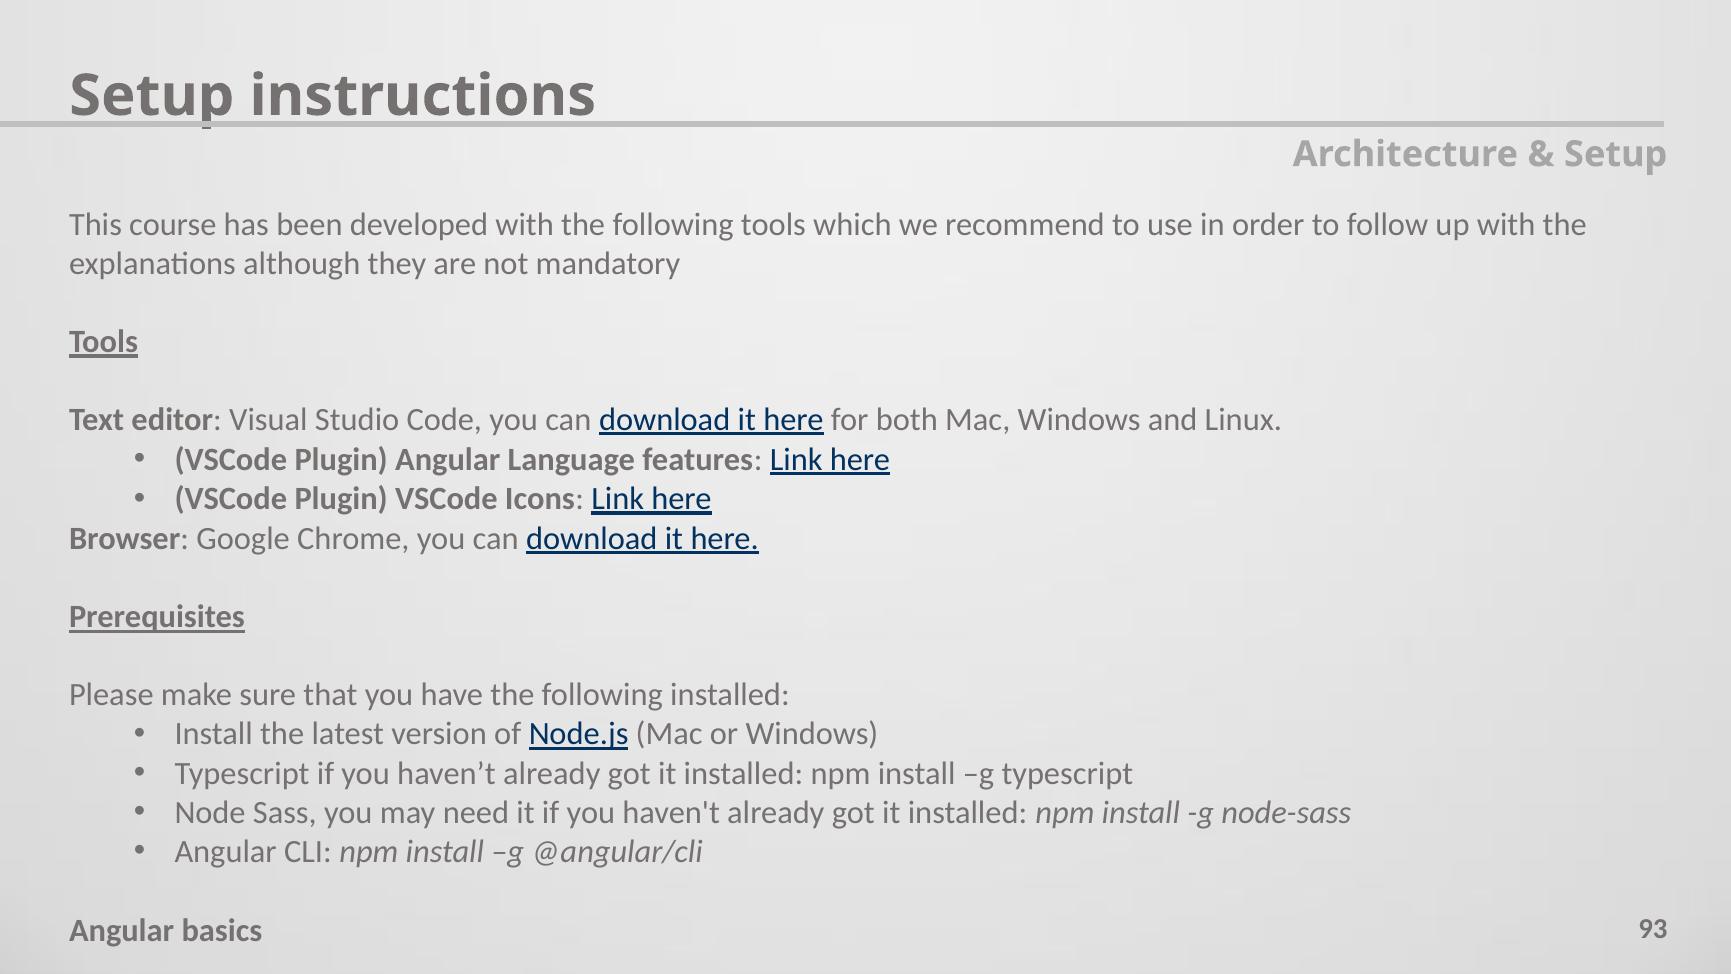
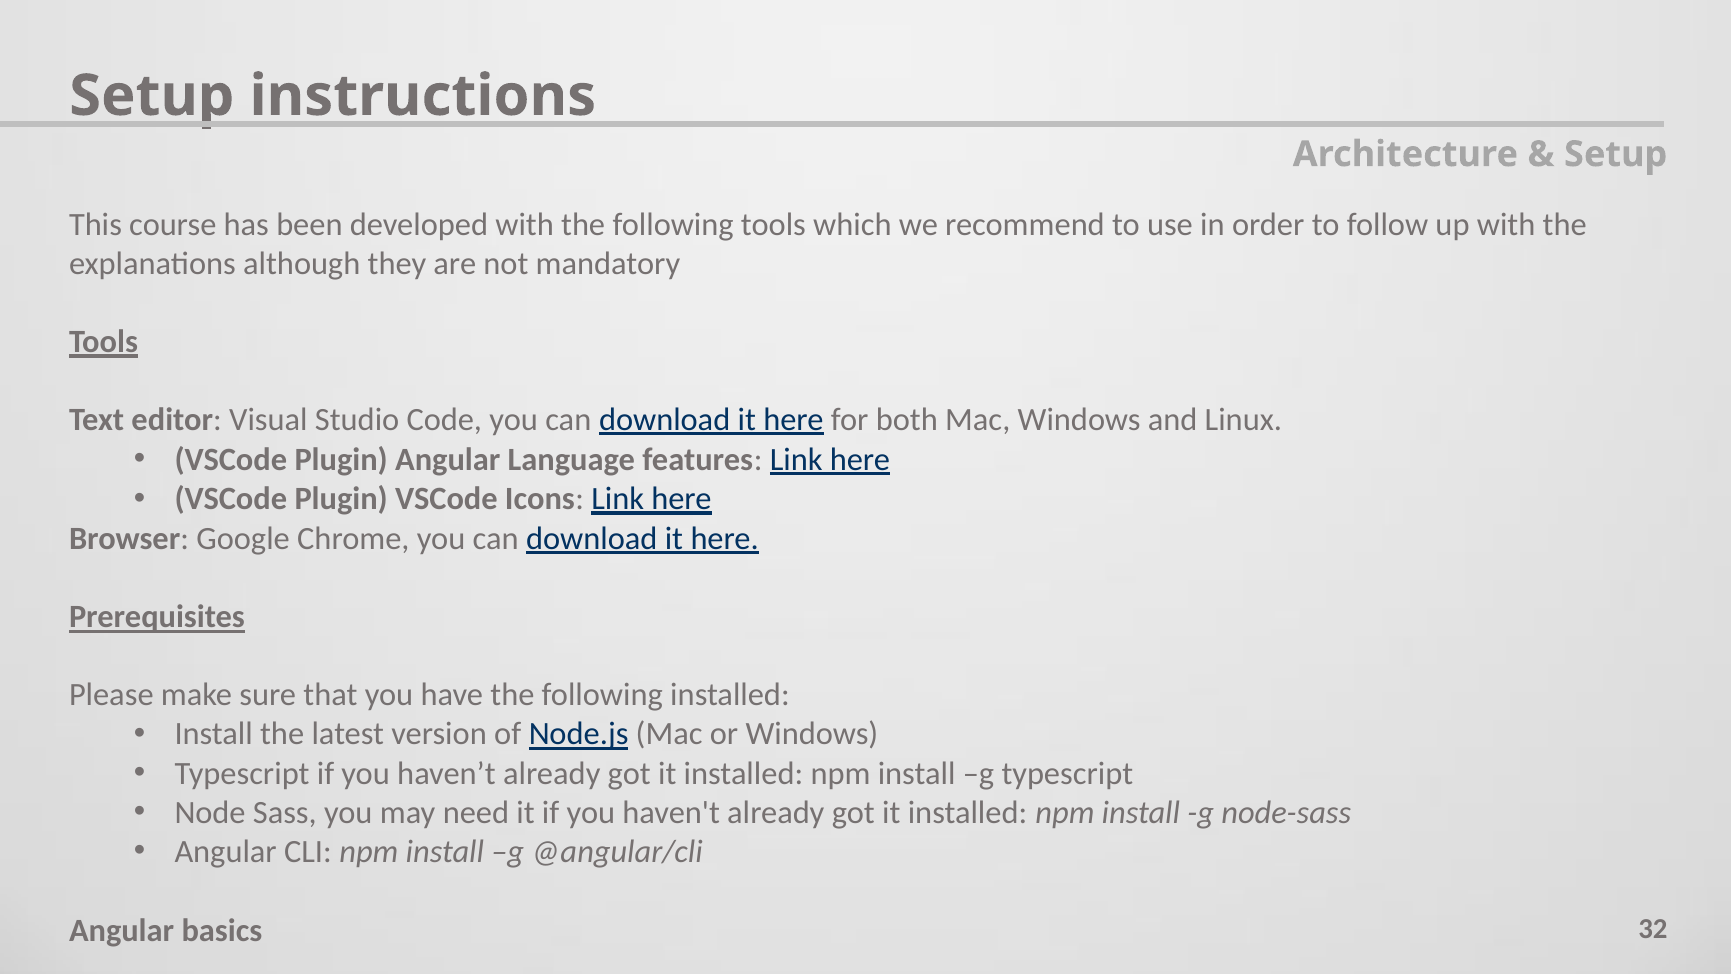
93: 93 -> 32
